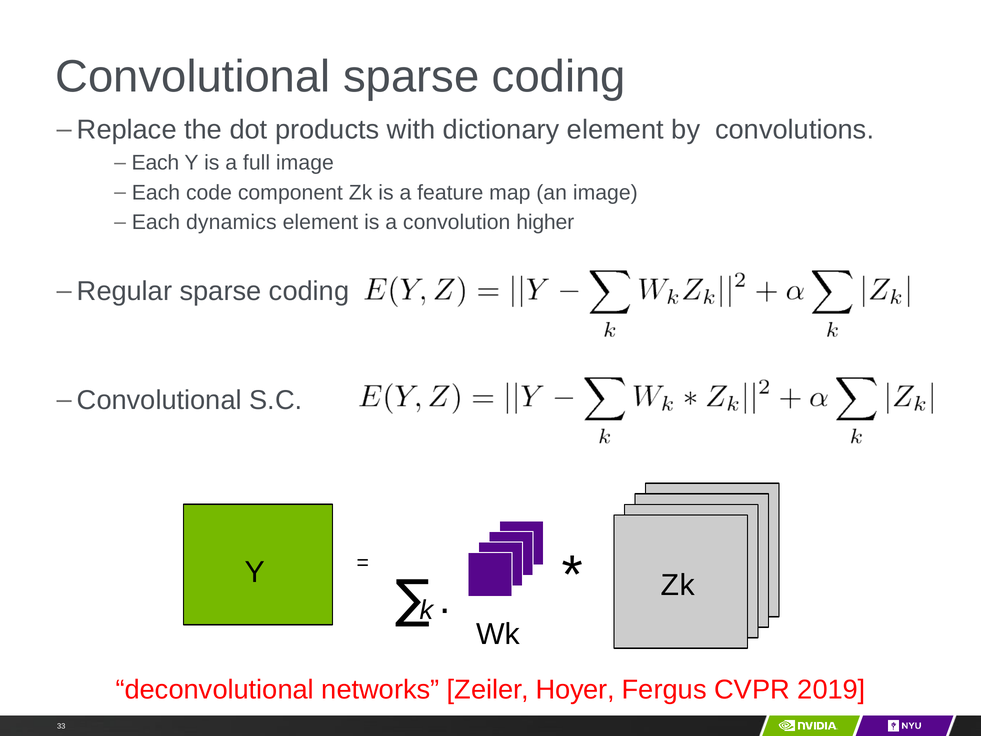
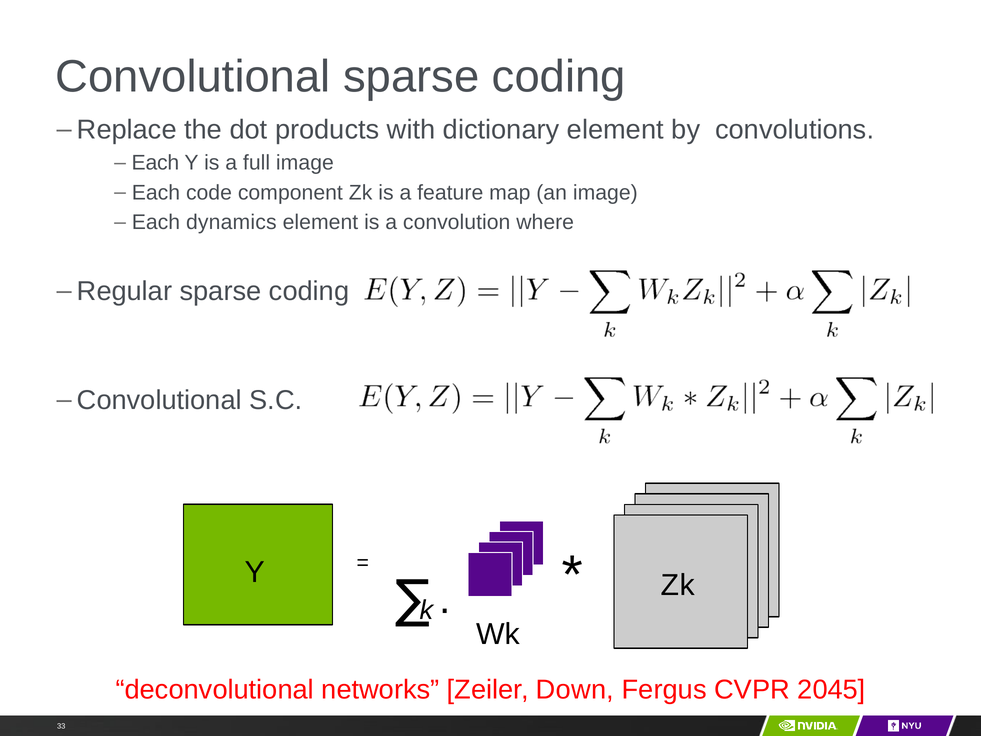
higher: higher -> where
Hoyer: Hoyer -> Down
2019: 2019 -> 2045
